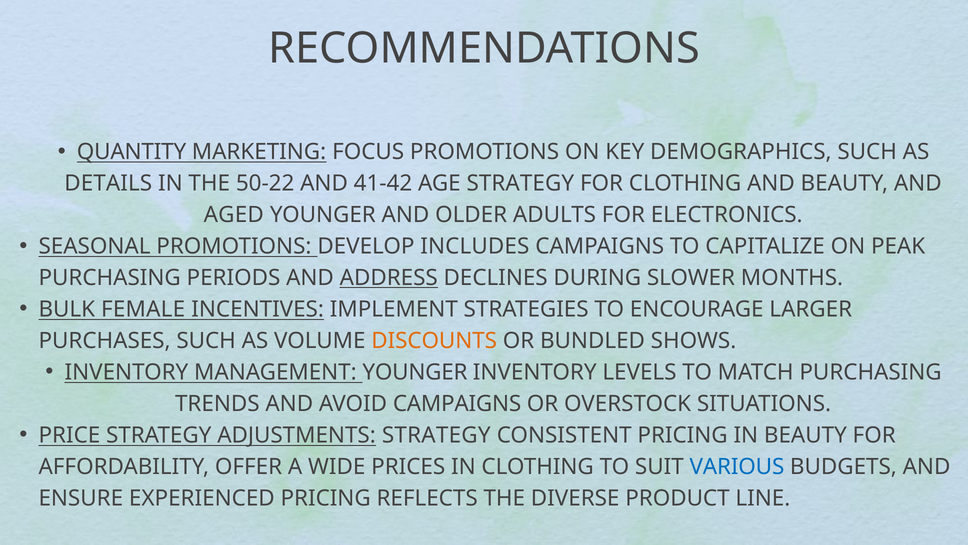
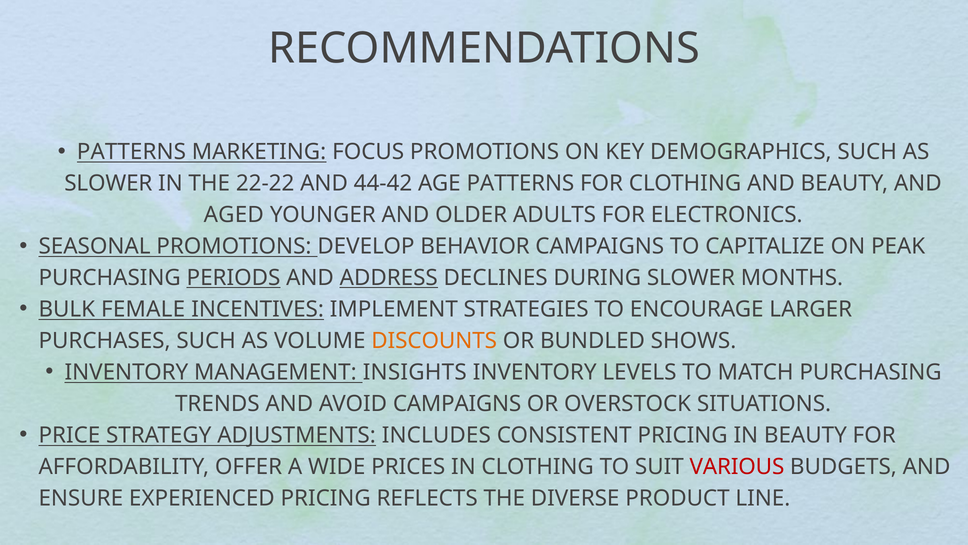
QUANTITY at (132, 152): QUANTITY -> PATTERNS
DETAILS at (108, 183): DETAILS -> SLOWER
50-22: 50-22 -> 22-22
41-42: 41-42 -> 44-42
AGE STRATEGY: STRATEGY -> PATTERNS
INCLUDES: INCLUDES -> BEHAVIOR
PERIODS underline: none -> present
MANAGEMENT YOUNGER: YOUNGER -> INSIGHTS
ADJUSTMENTS STRATEGY: STRATEGY -> INCLUDES
VARIOUS colour: blue -> red
